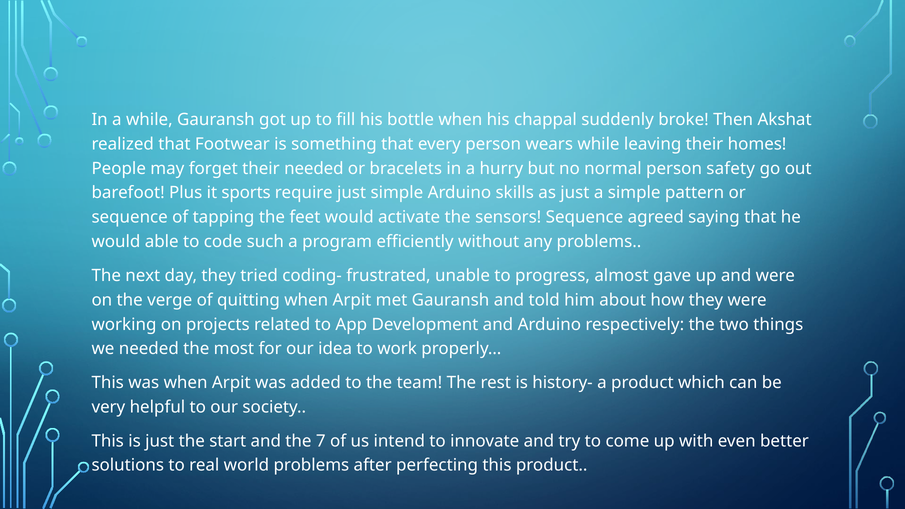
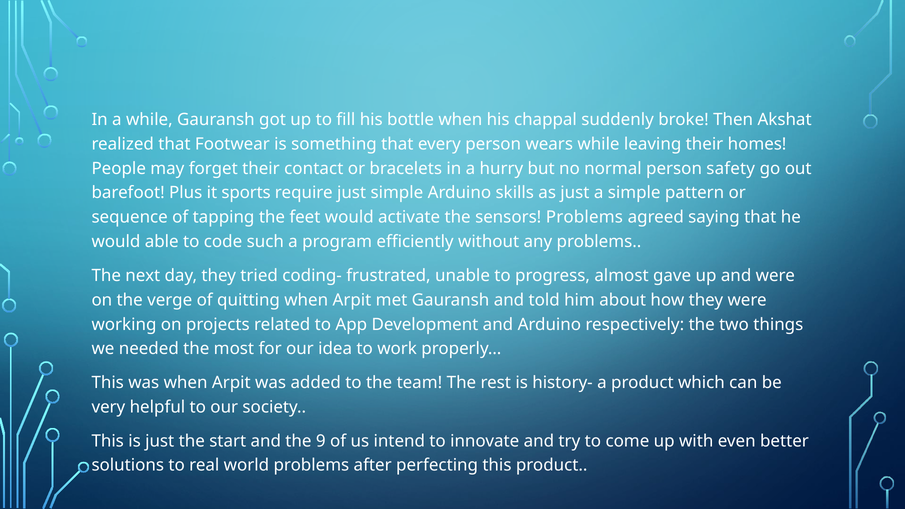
their needed: needed -> contact
sensors Sequence: Sequence -> Problems
7: 7 -> 9
